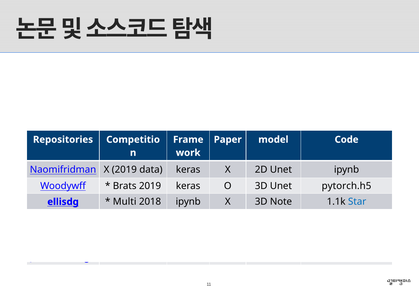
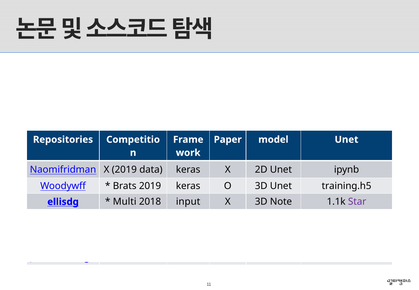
Code at (347, 140): Code -> Unet
pytorch.h5: pytorch.h5 -> training.h5
2018 ipynb: ipynb -> input
Star at (357, 202) colour: blue -> purple
